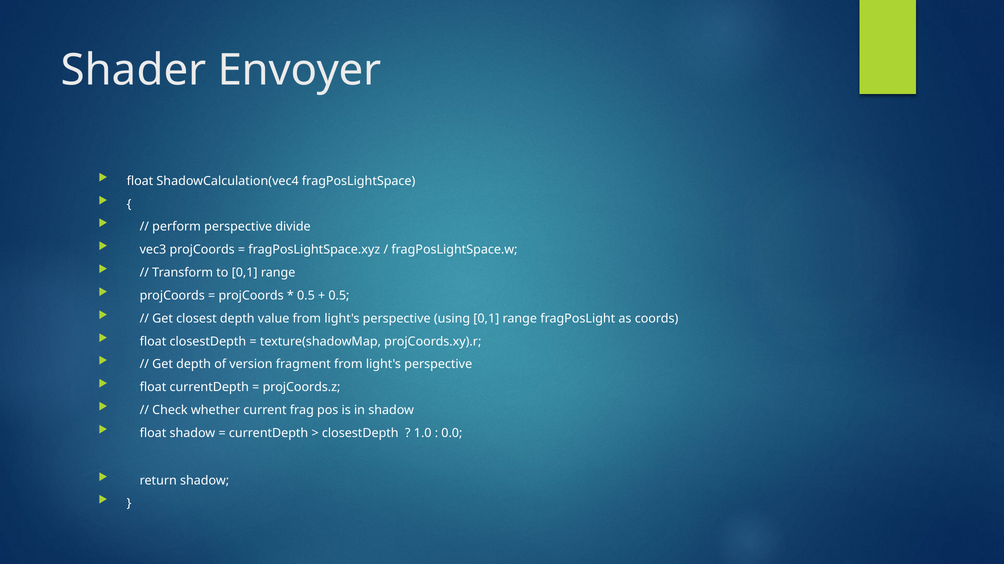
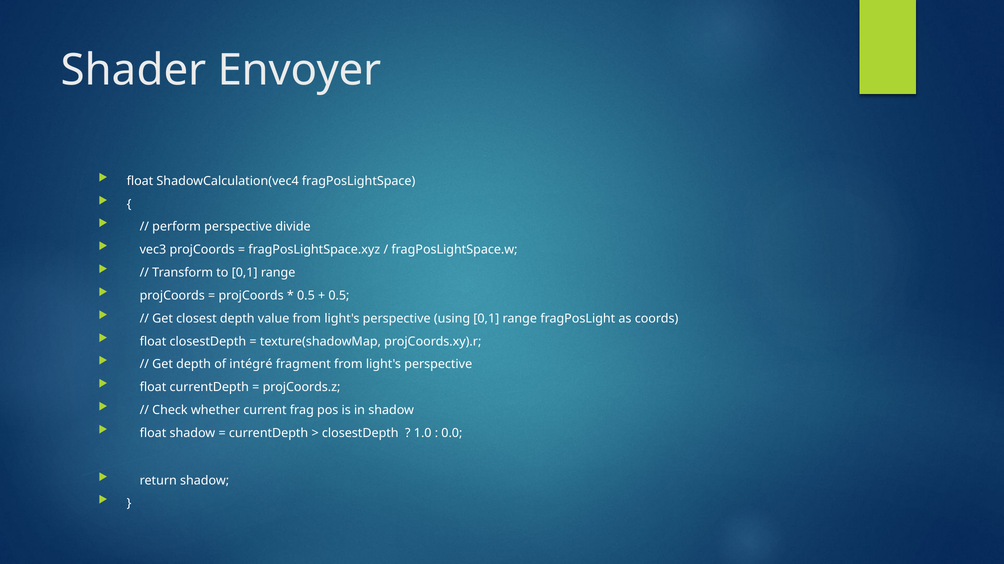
version: version -> intégré
